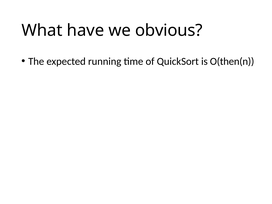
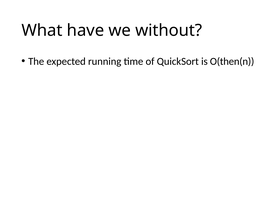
obvious: obvious -> without
